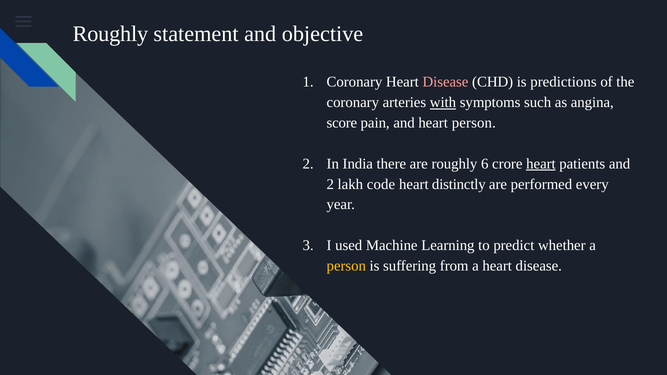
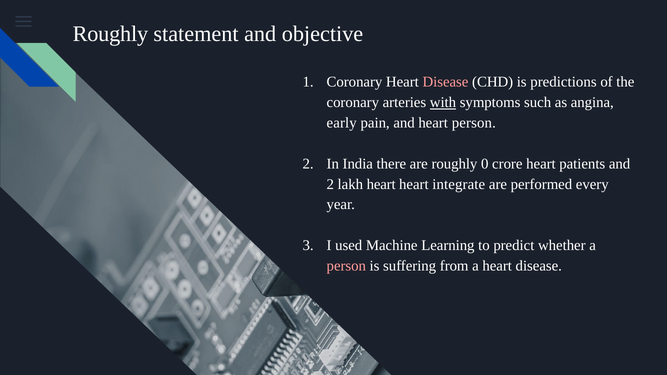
score: score -> early
6: 6 -> 0
heart at (541, 164) underline: present -> none
lakh code: code -> heart
distinctly: distinctly -> integrate
person at (346, 266) colour: yellow -> pink
